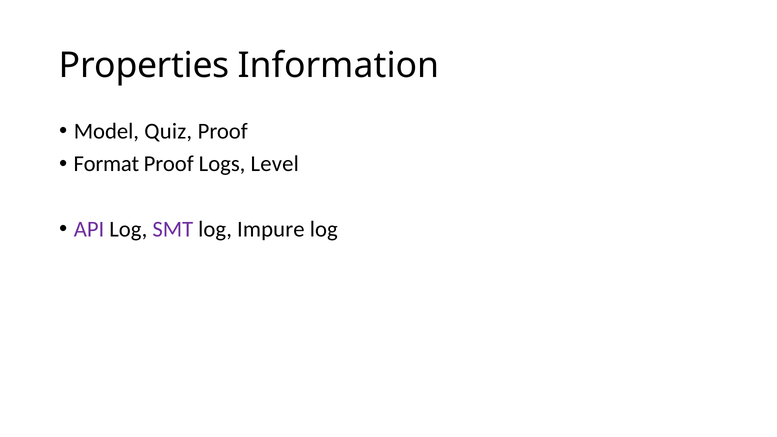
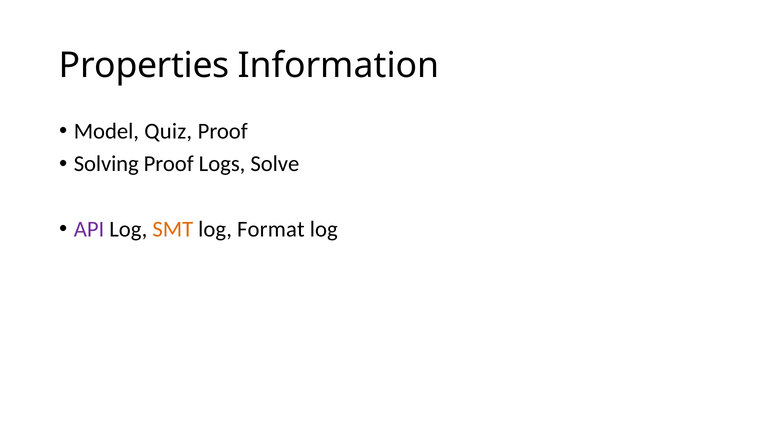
Format: Format -> Solving
Level: Level -> Solve
SMT colour: purple -> orange
Impure: Impure -> Format
